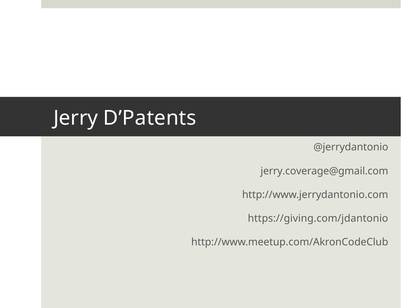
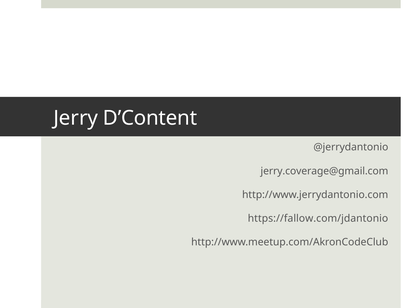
D’Patents: D’Patents -> D’Content
https://giving.com/jdantonio: https://giving.com/jdantonio -> https://fallow.com/jdantonio
